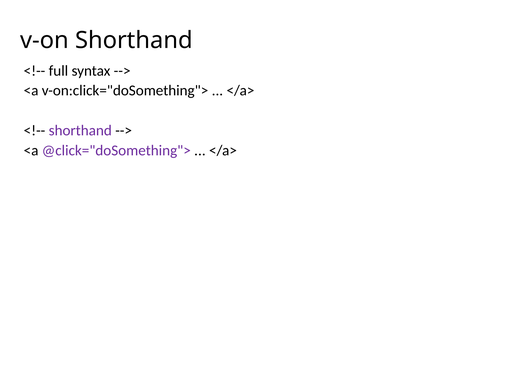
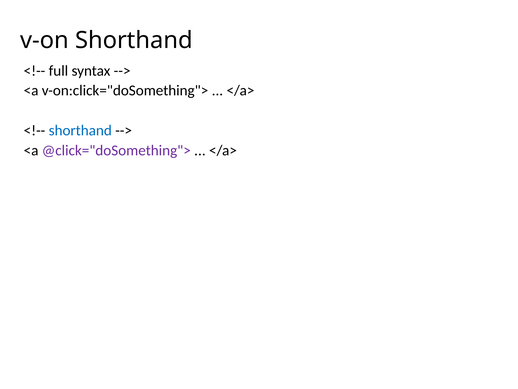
shorthand at (80, 130) colour: purple -> blue
